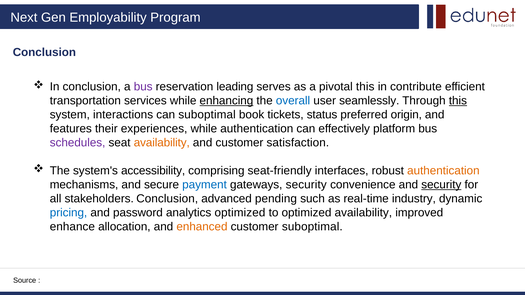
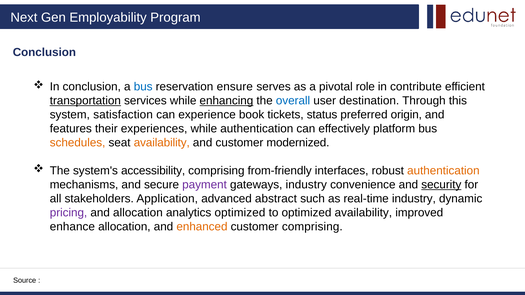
bus at (143, 87) colour: purple -> blue
leading: leading -> ensure
pivotal this: this -> role
transportation underline: none -> present
seamlessly: seamlessly -> destination
this at (458, 101) underline: present -> none
interactions: interactions -> satisfaction
can suboptimal: suboptimal -> experience
schedules colour: purple -> orange
satisfaction: satisfaction -> modernized
seat-friendly: seat-friendly -> from-friendly
payment colour: blue -> purple
gateways security: security -> industry
stakeholders Conclusion: Conclusion -> Application
pending: pending -> abstract
pricing colour: blue -> purple
and password: password -> allocation
customer suboptimal: suboptimal -> comprising
